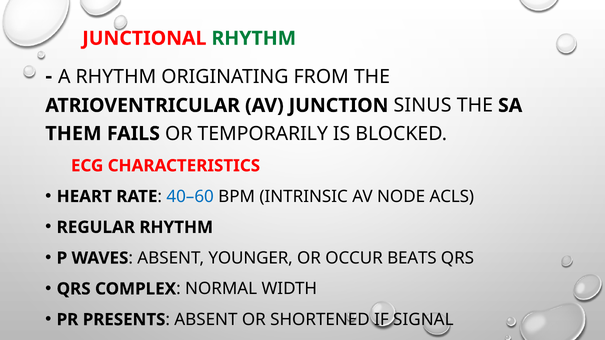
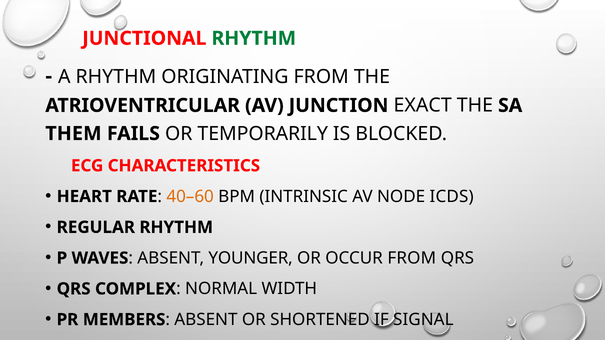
SINUS: SINUS -> EXACT
40–60 colour: blue -> orange
ACLS: ACLS -> ICDS
OCCUR BEATS: BEATS -> FROM
PRESENTS: PRESENTS -> MEMBERS
